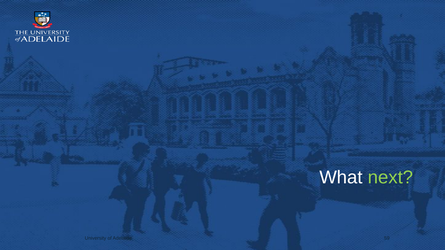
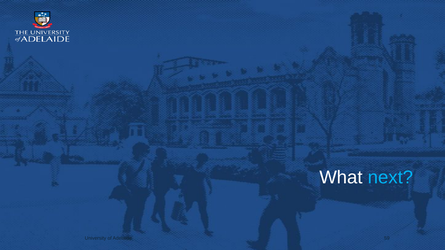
next colour: light green -> light blue
